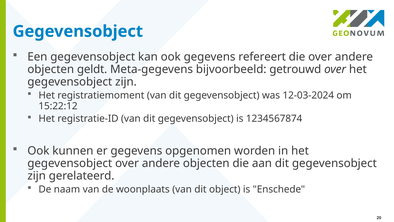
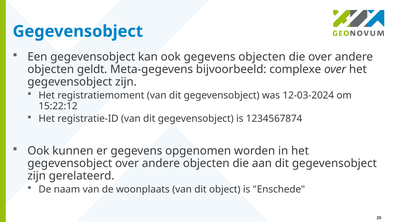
gegevens refereert: refereert -> objecten
getrouwd: getrouwd -> complexe
